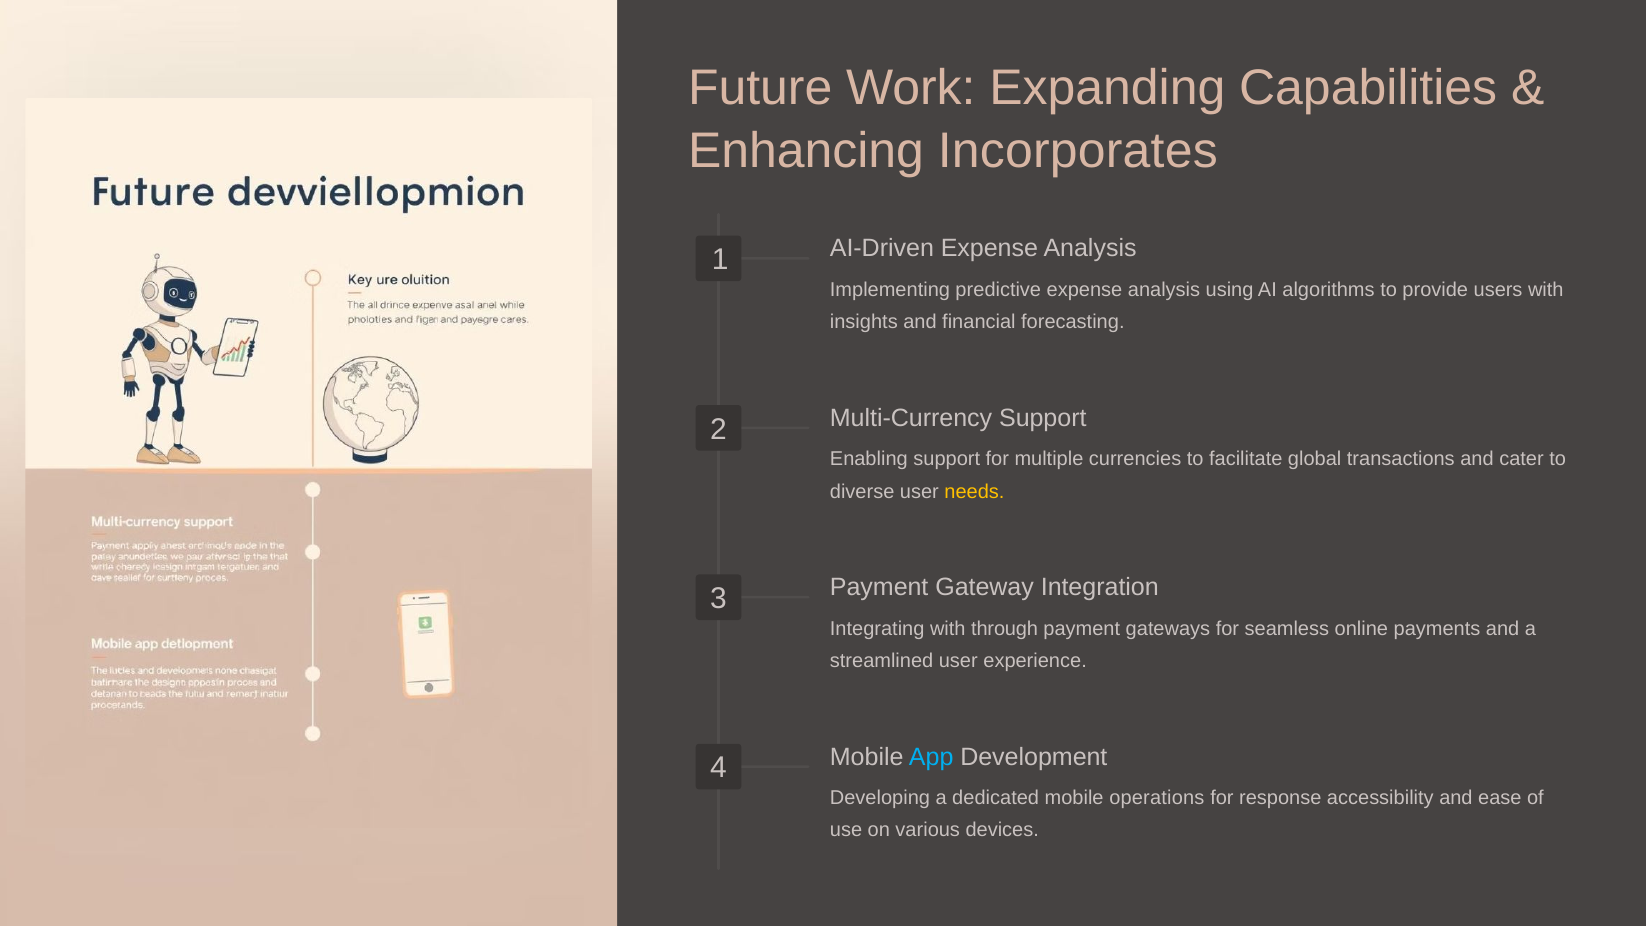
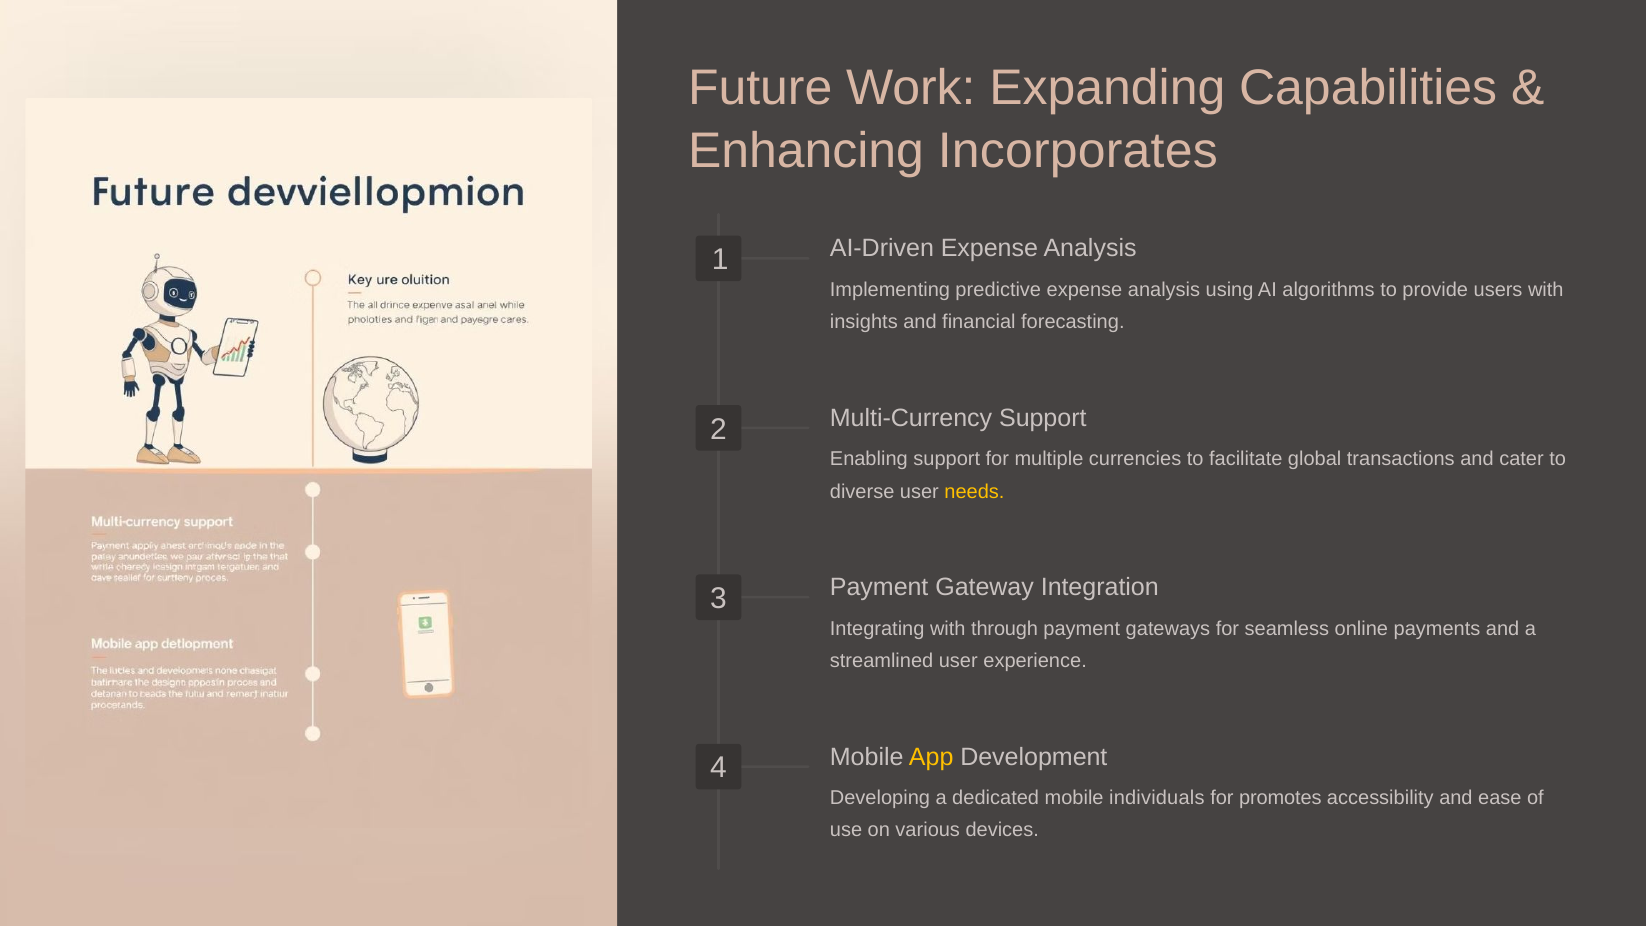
App colour: light blue -> yellow
operations: operations -> individuals
response: response -> promotes
